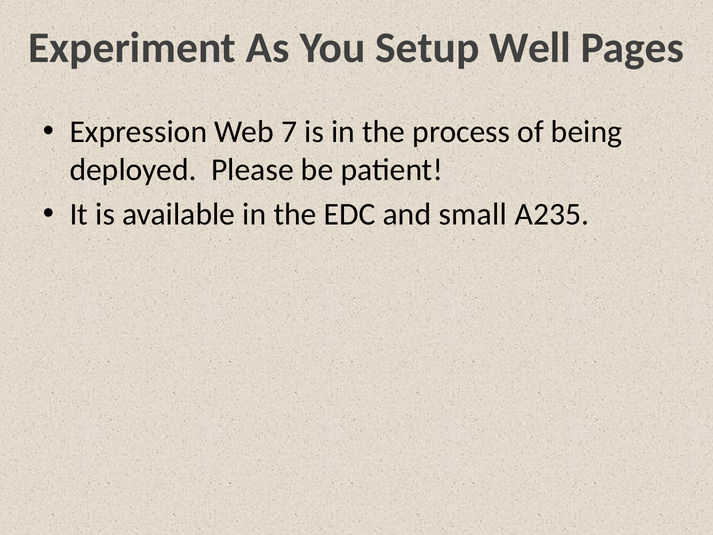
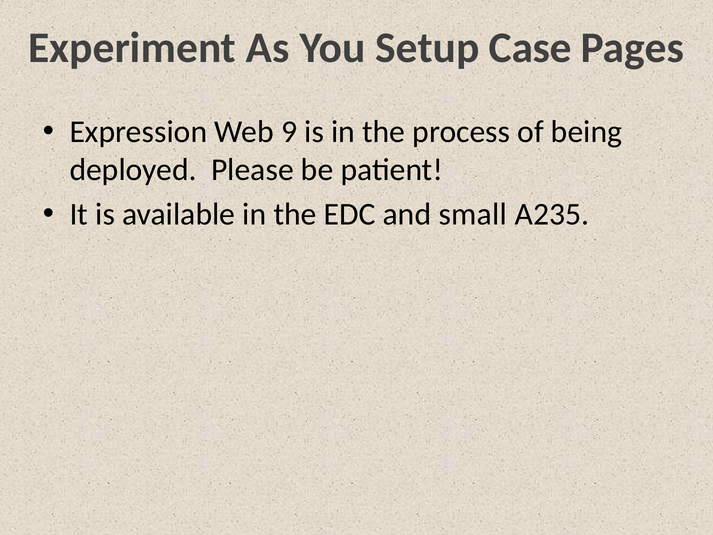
Well: Well -> Case
7: 7 -> 9
